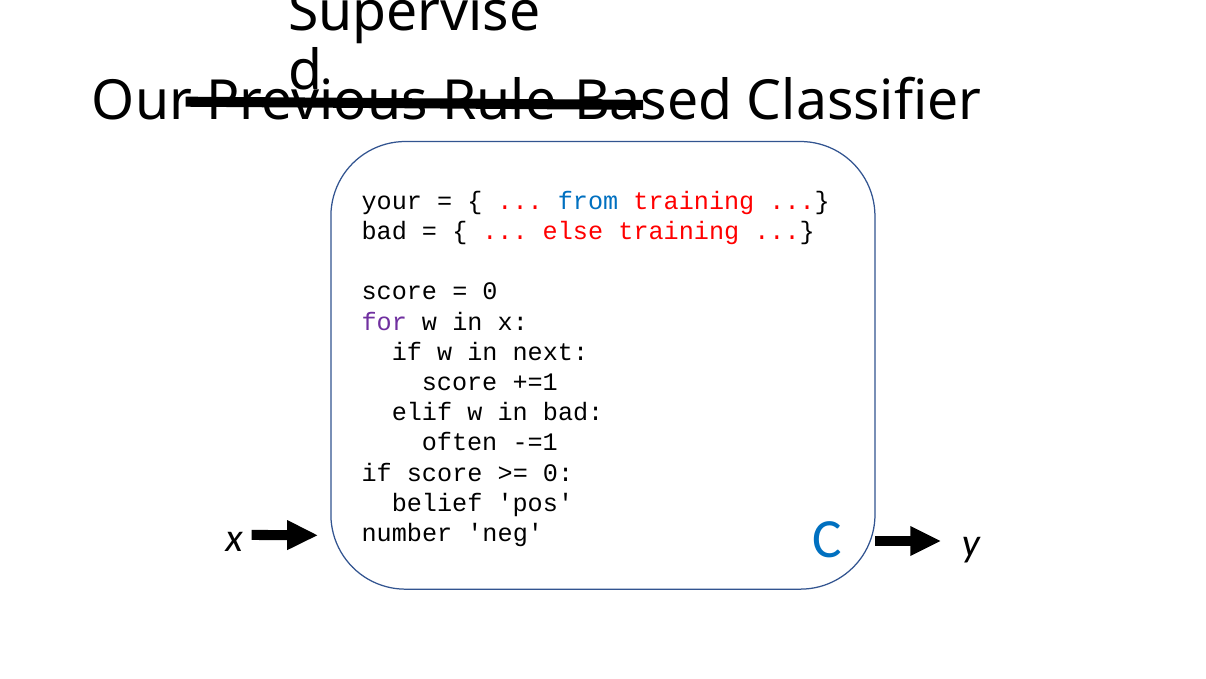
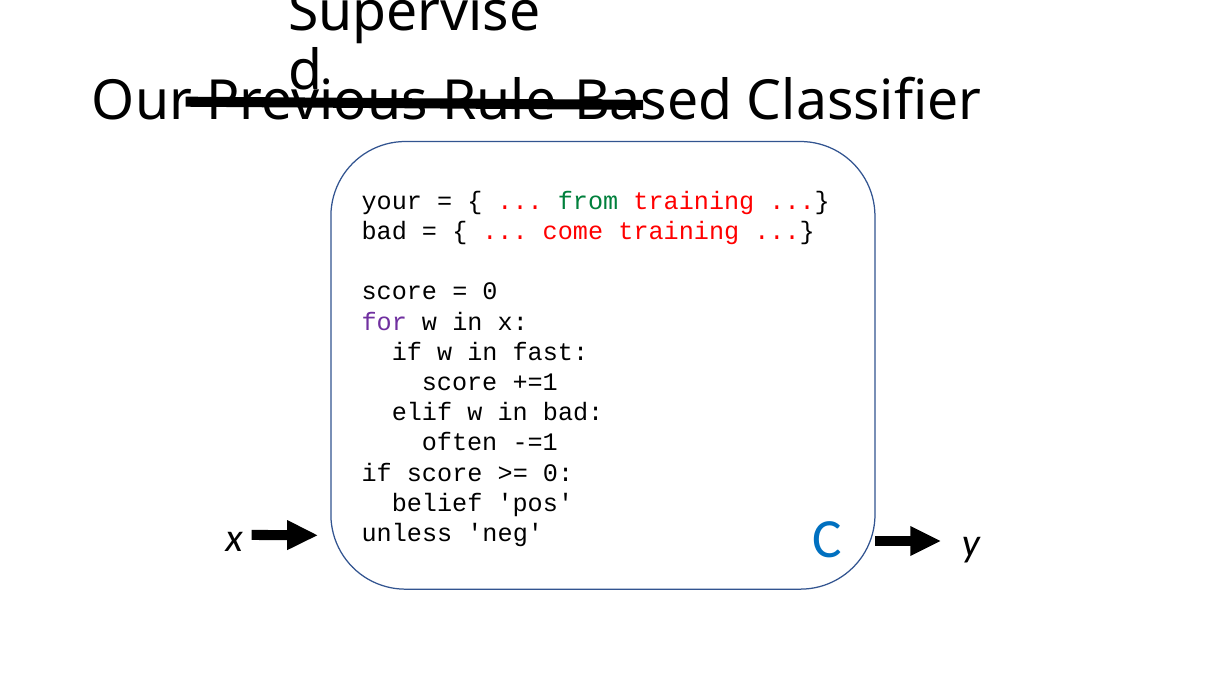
from colour: blue -> green
else: else -> come
next: next -> fast
number: number -> unless
